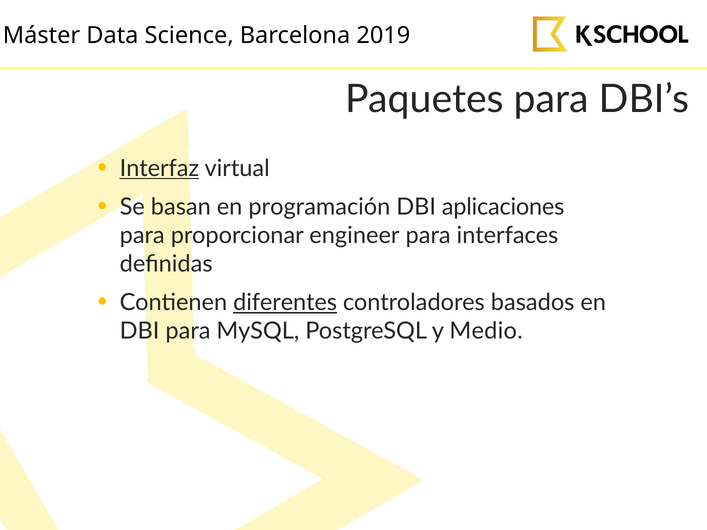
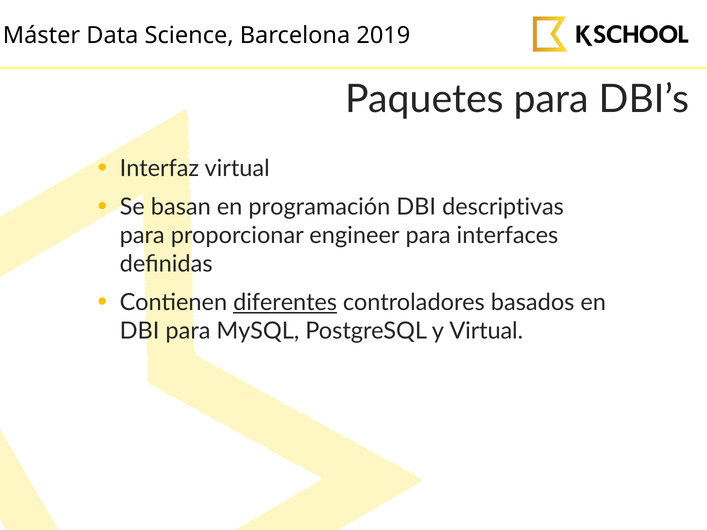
Interfaz underline: present -> none
aplicaciones: aplicaciones -> descriptivas
y Medio: Medio -> Virtual
